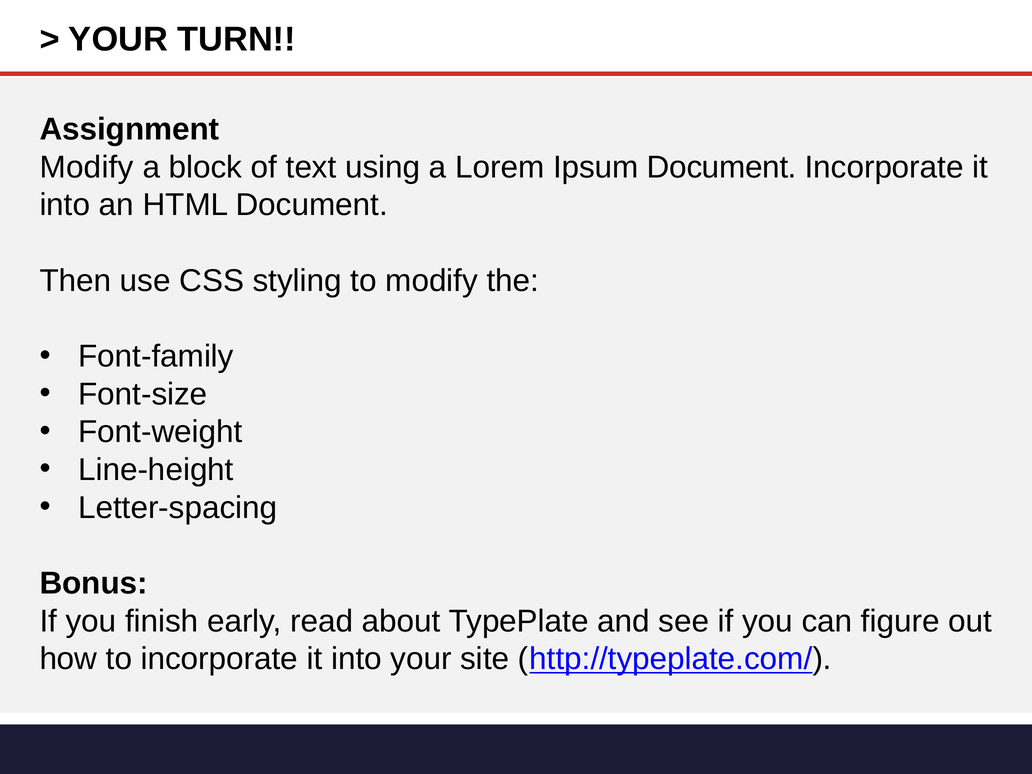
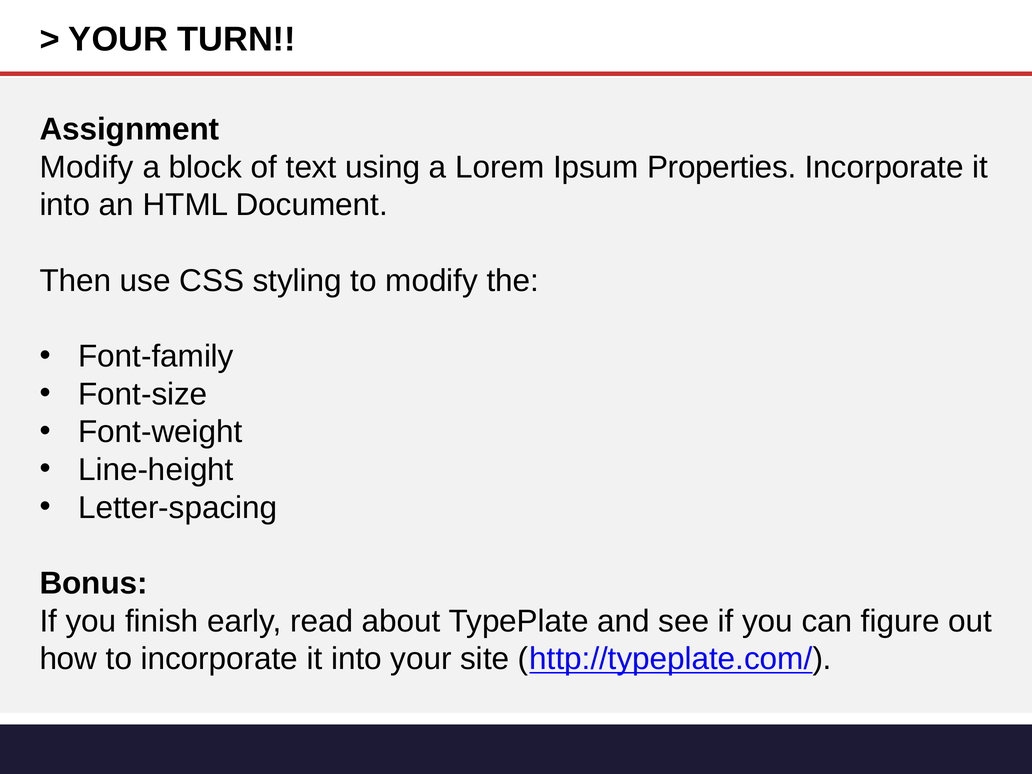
Ipsum Document: Document -> Properties
